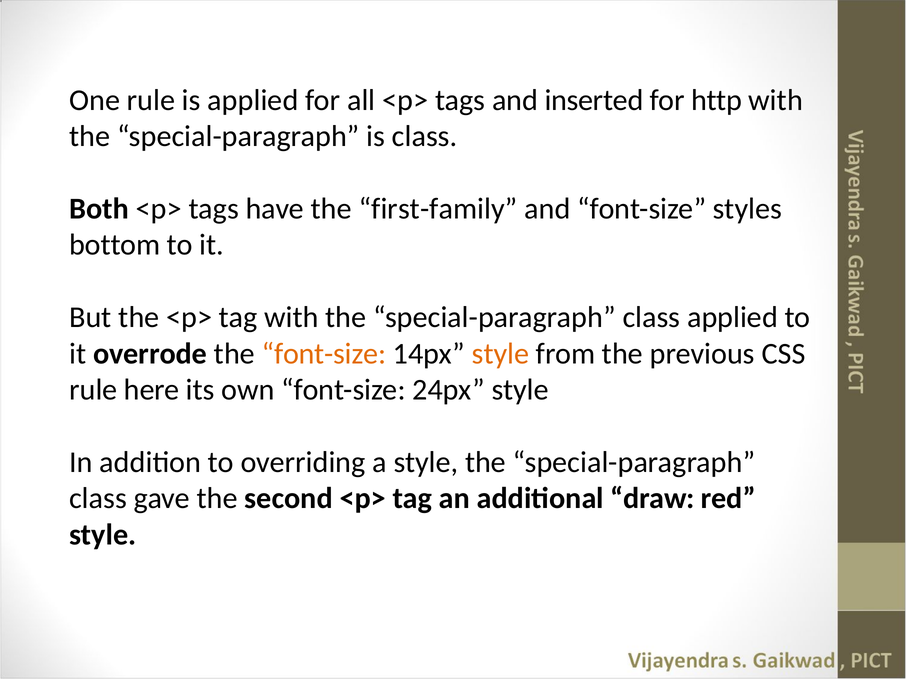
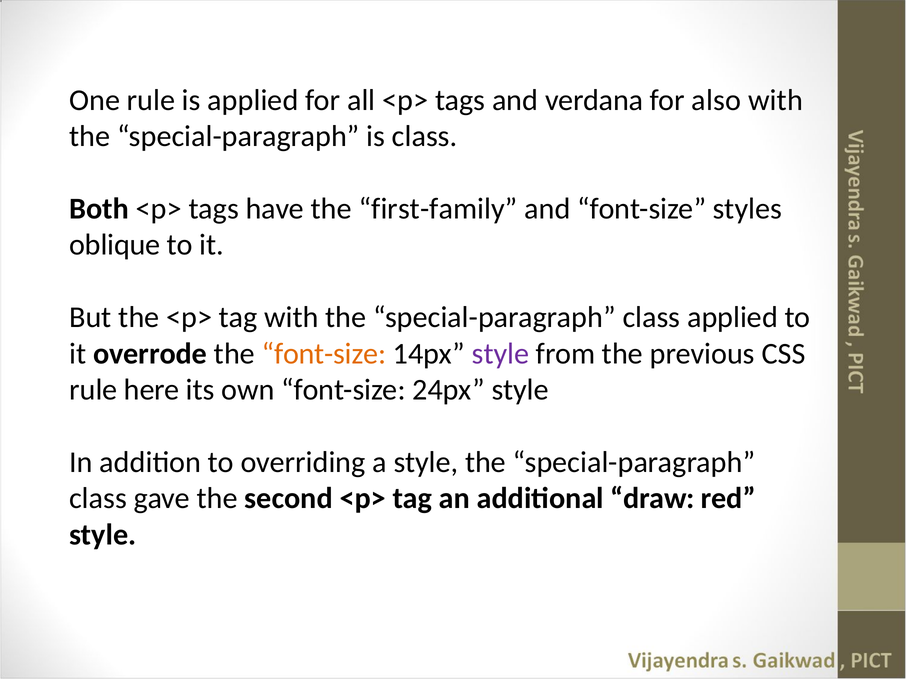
inserted: inserted -> verdana
http: http -> also
bottom: bottom -> oblique
style at (500, 354) colour: orange -> purple
